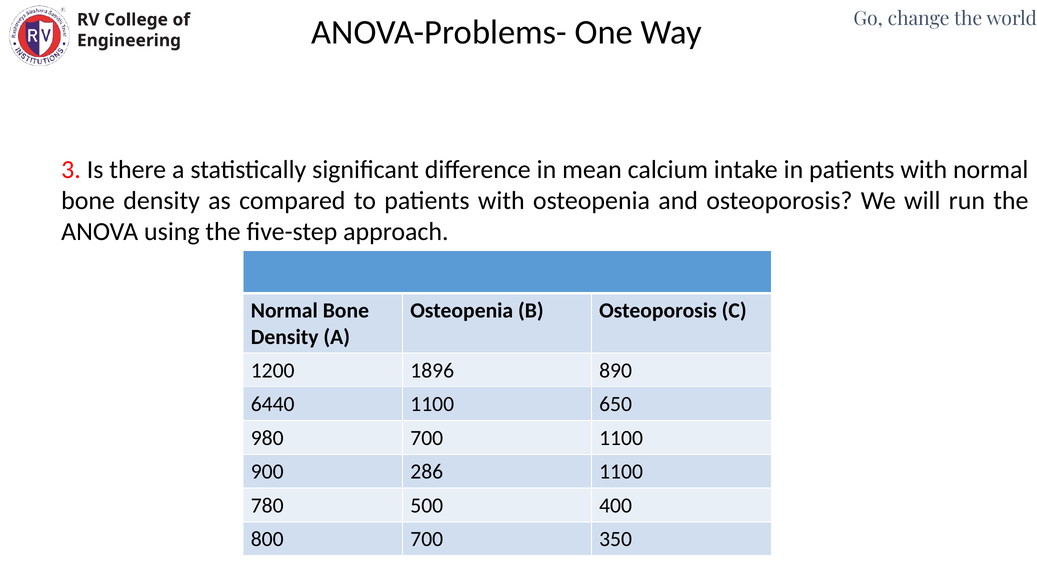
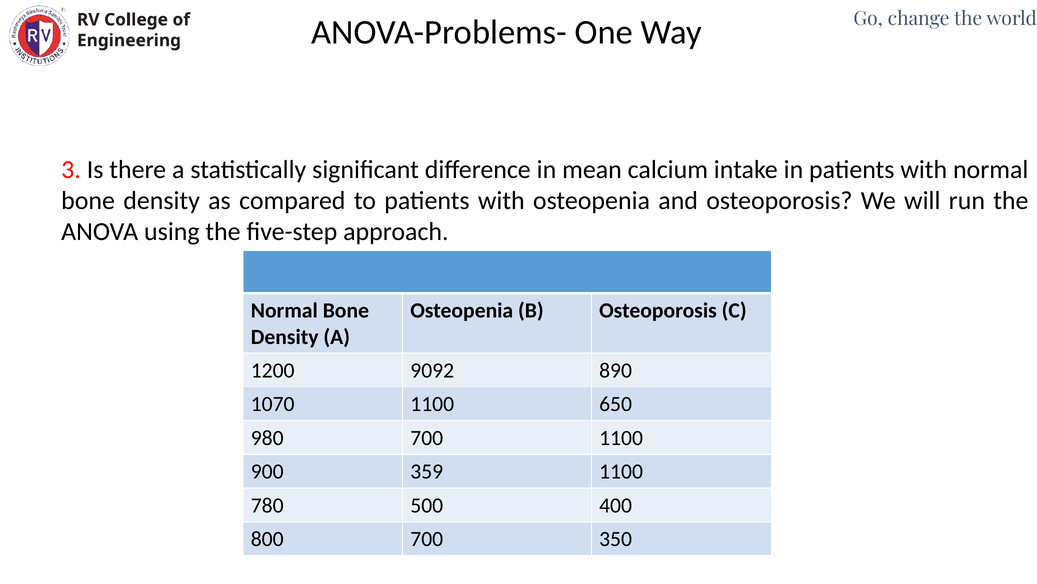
1896: 1896 -> 9092
6440: 6440 -> 1070
286: 286 -> 359
